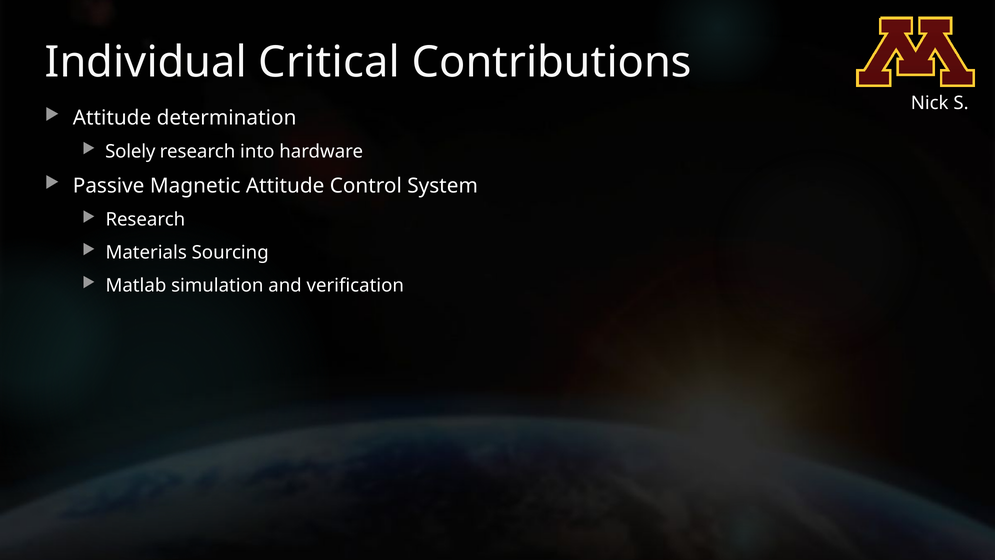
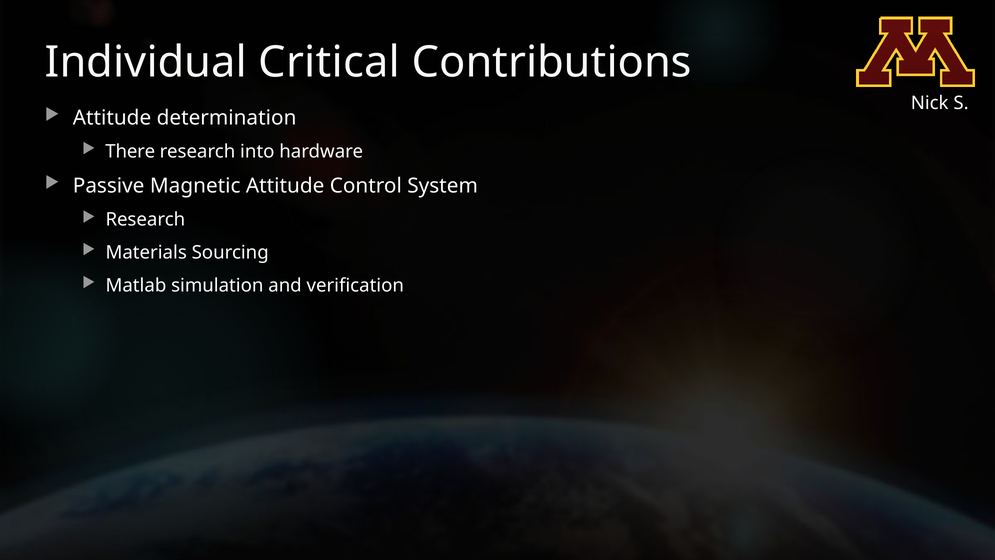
Solely: Solely -> There
